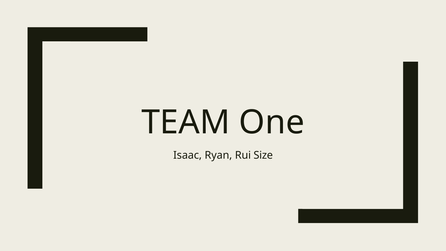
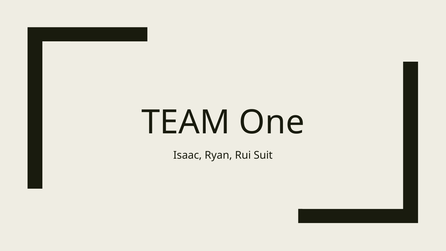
Size: Size -> Suit
